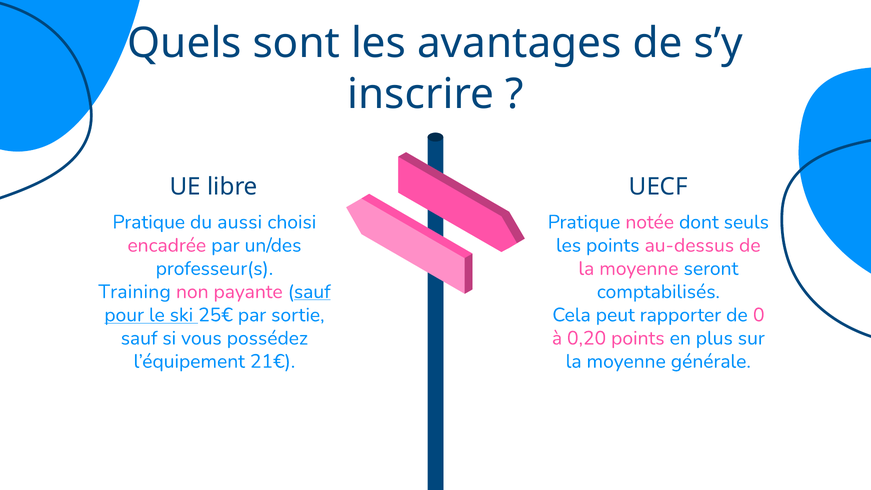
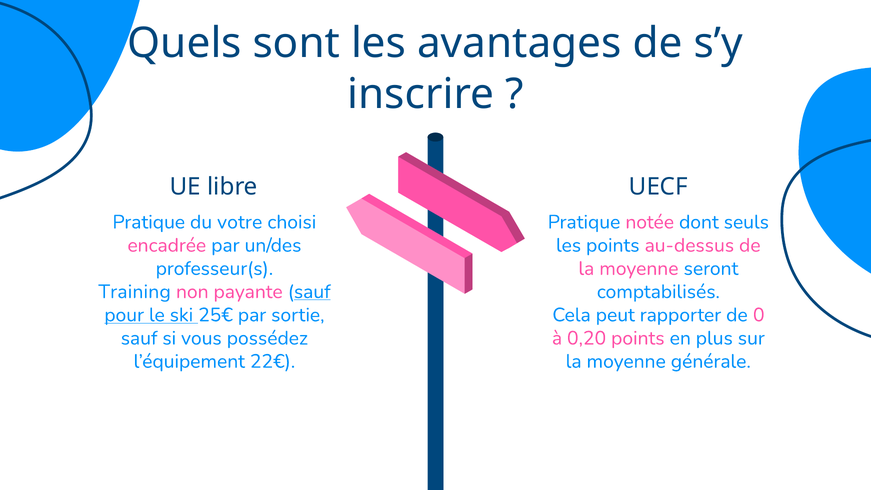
aussi: aussi -> votre
21€: 21€ -> 22€
